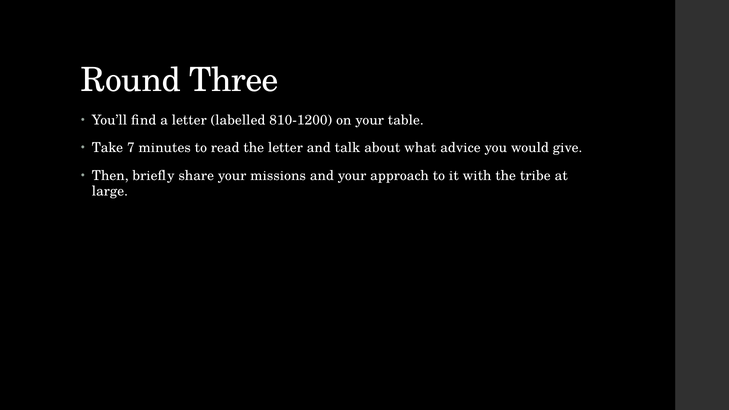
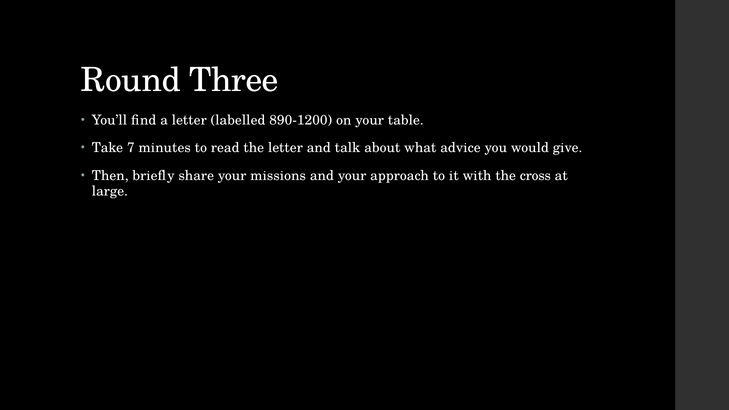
810-1200: 810-1200 -> 890-1200
tribe: tribe -> cross
